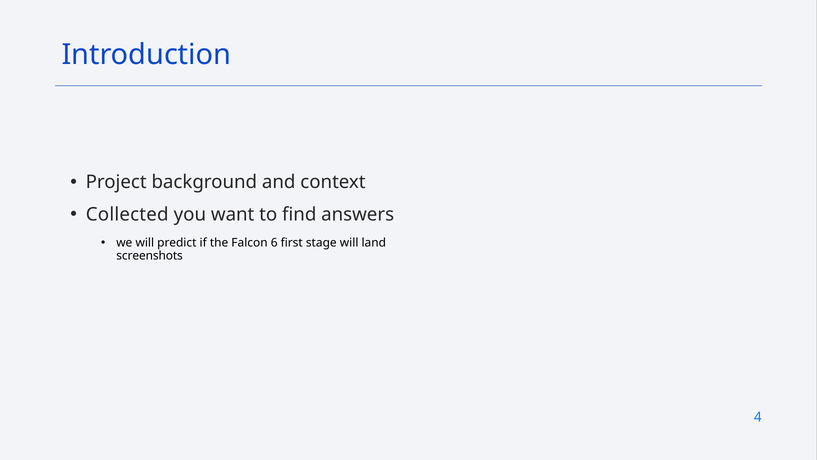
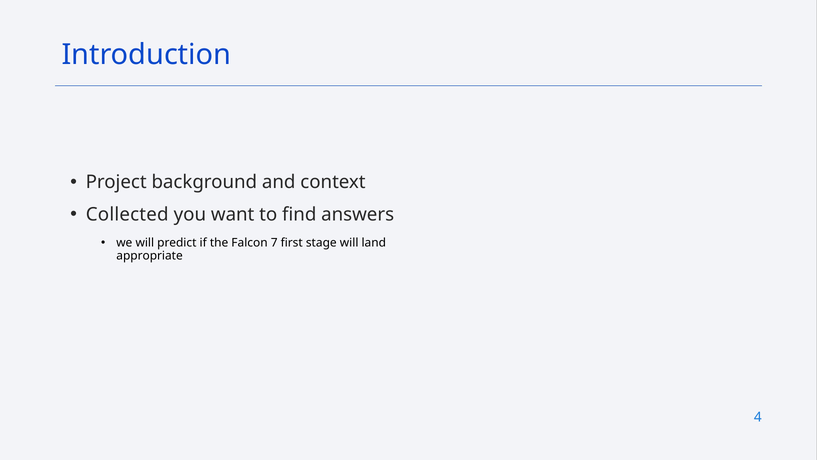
6: 6 -> 7
screenshots: screenshots -> appropriate
